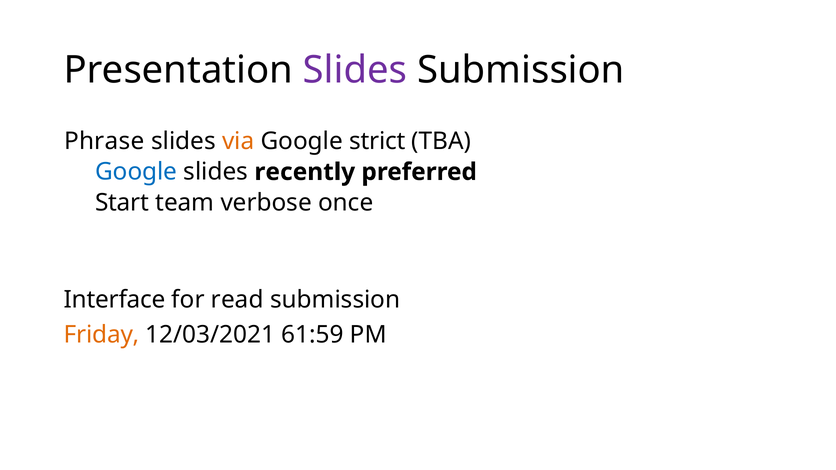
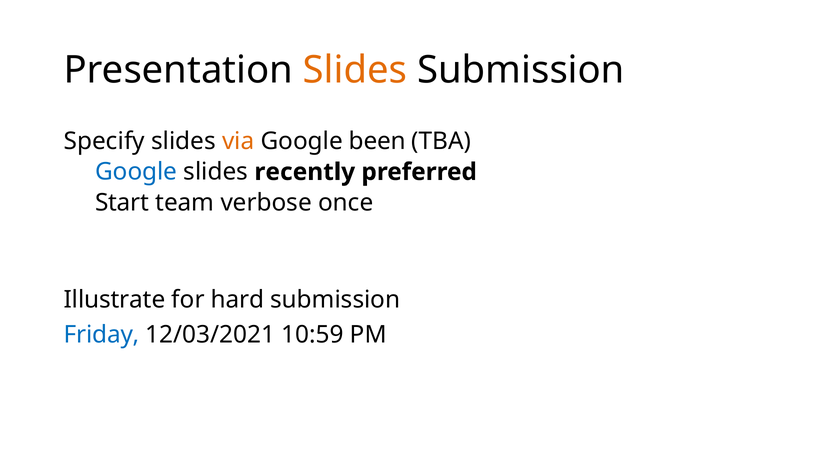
Slides at (355, 70) colour: purple -> orange
Phrase: Phrase -> Specify
strict: strict -> been
Interface: Interface -> Illustrate
read: read -> hard
Friday colour: orange -> blue
61:59: 61:59 -> 10:59
